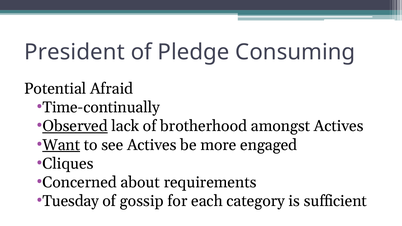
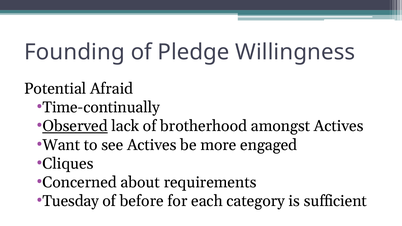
President: President -> Founding
Consuming: Consuming -> Willingness
Want underline: present -> none
gossip: gossip -> before
